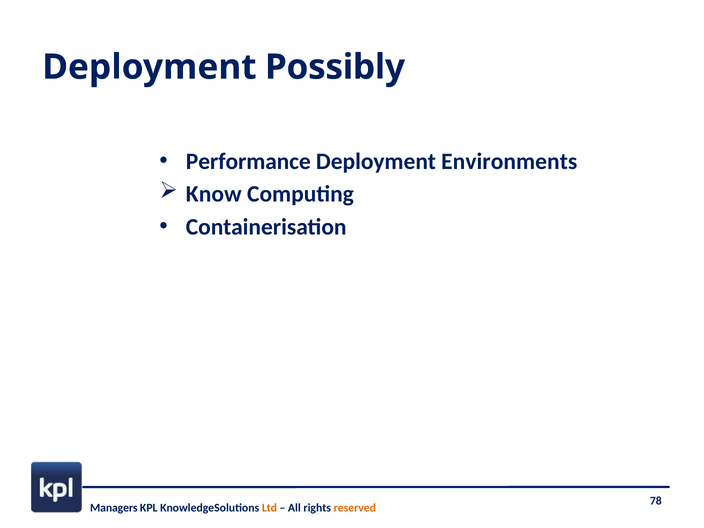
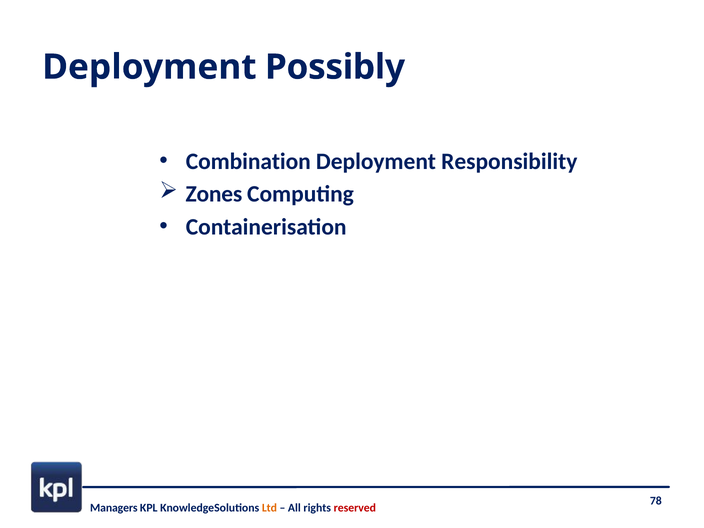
Performance: Performance -> Combination
Environments: Environments -> Responsibility
Know: Know -> Zones
reserved colour: orange -> red
